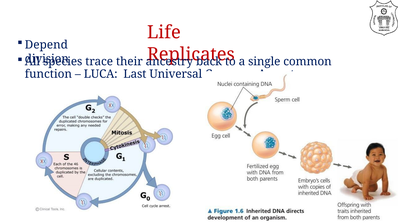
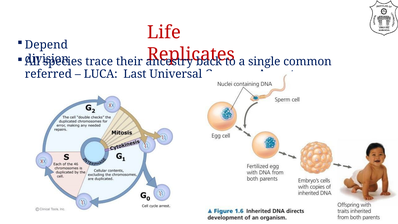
function: function -> referred
